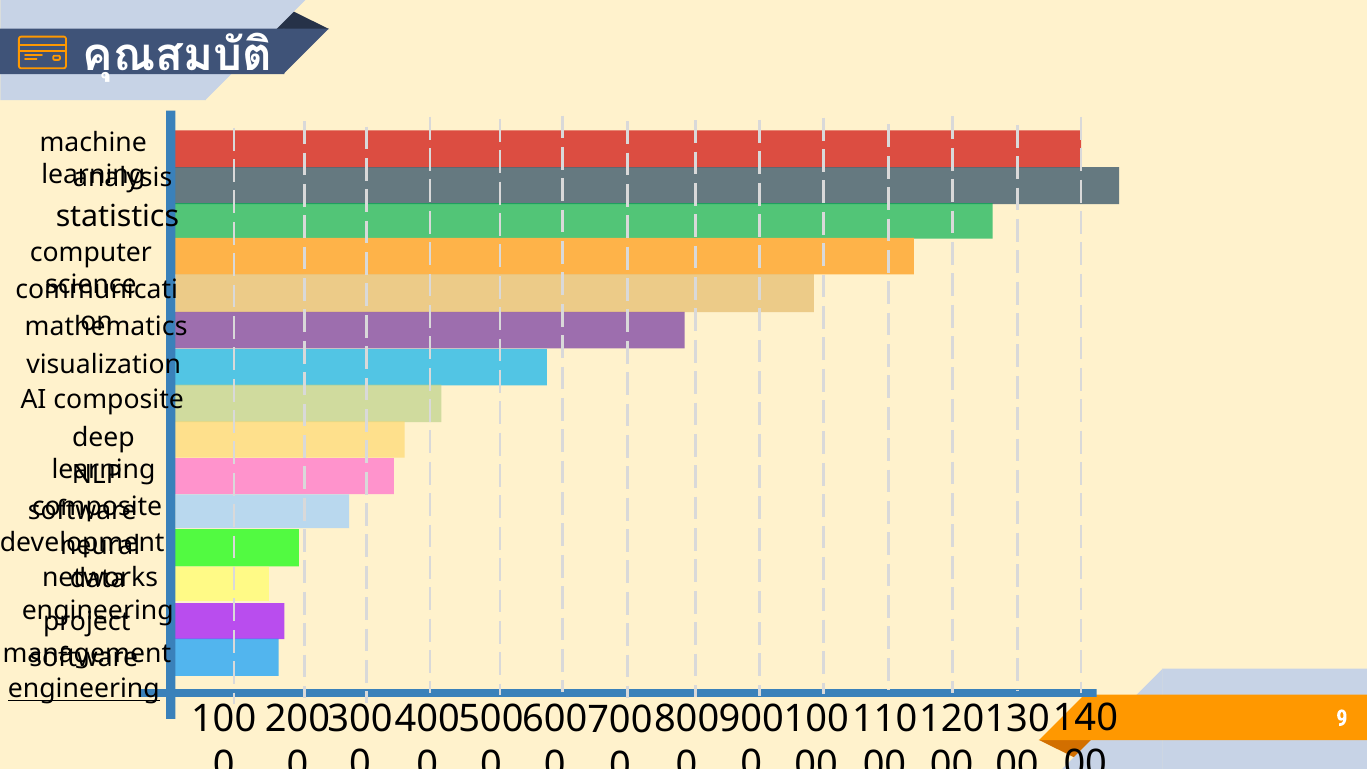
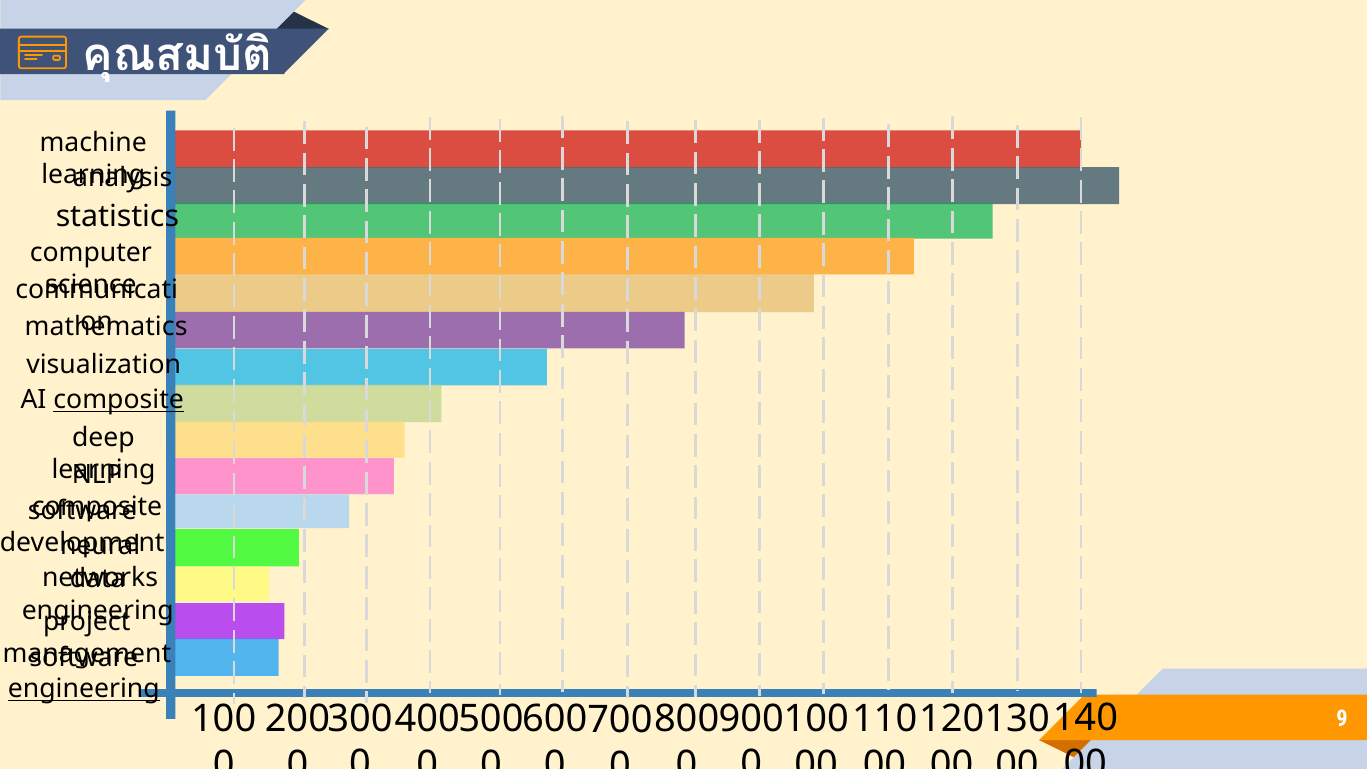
composite at (119, 400) underline: none -> present
